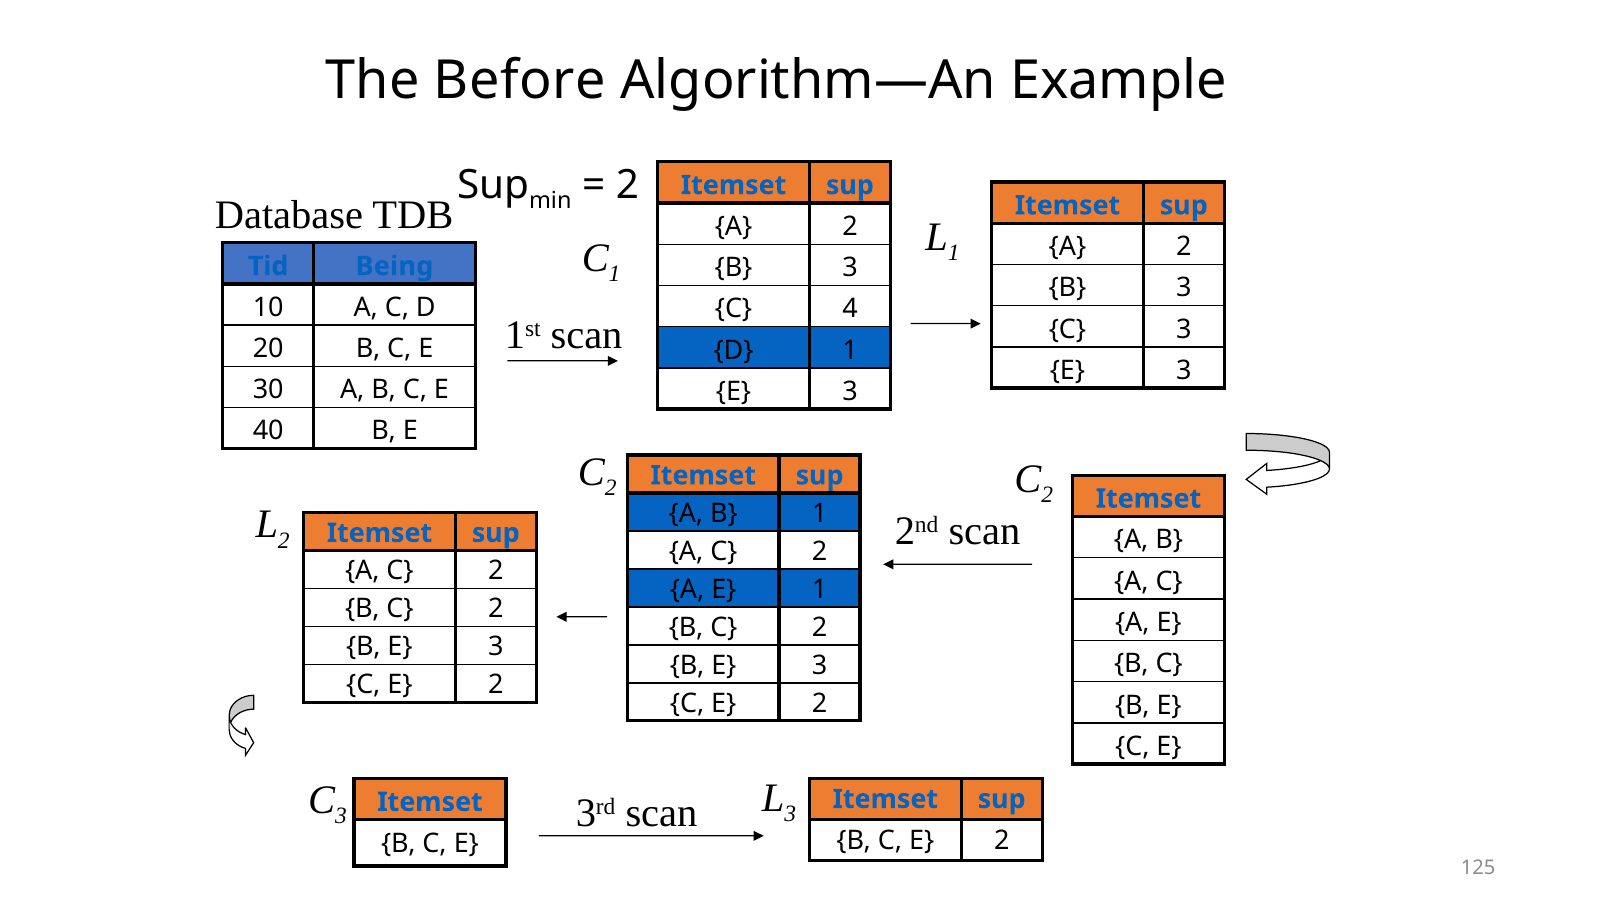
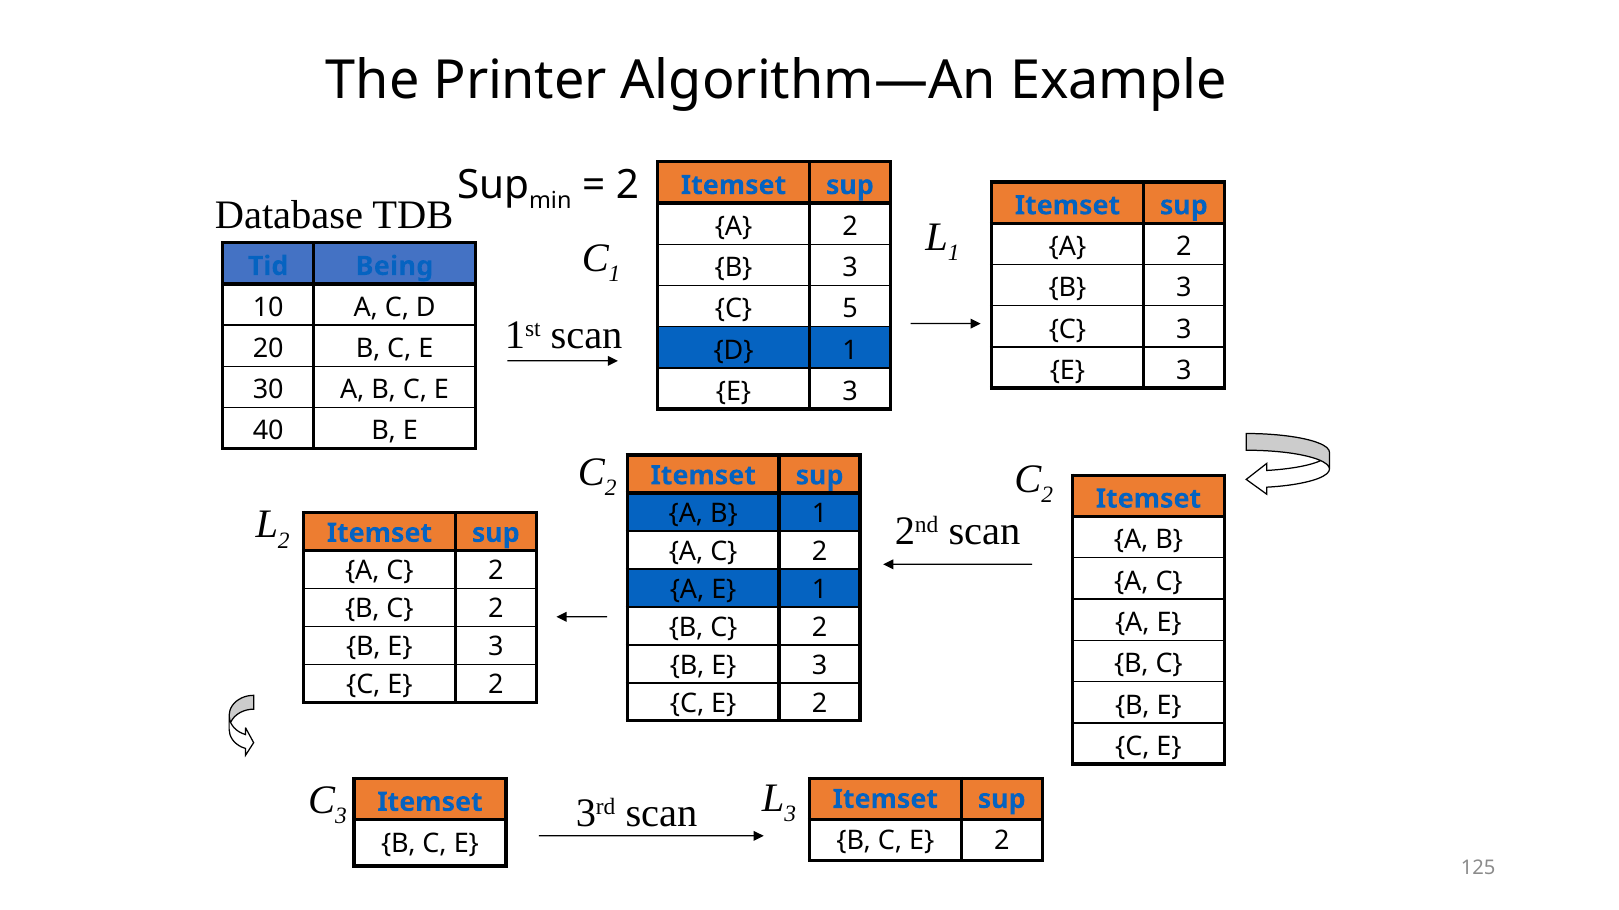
Before: Before -> Printer
4: 4 -> 5
